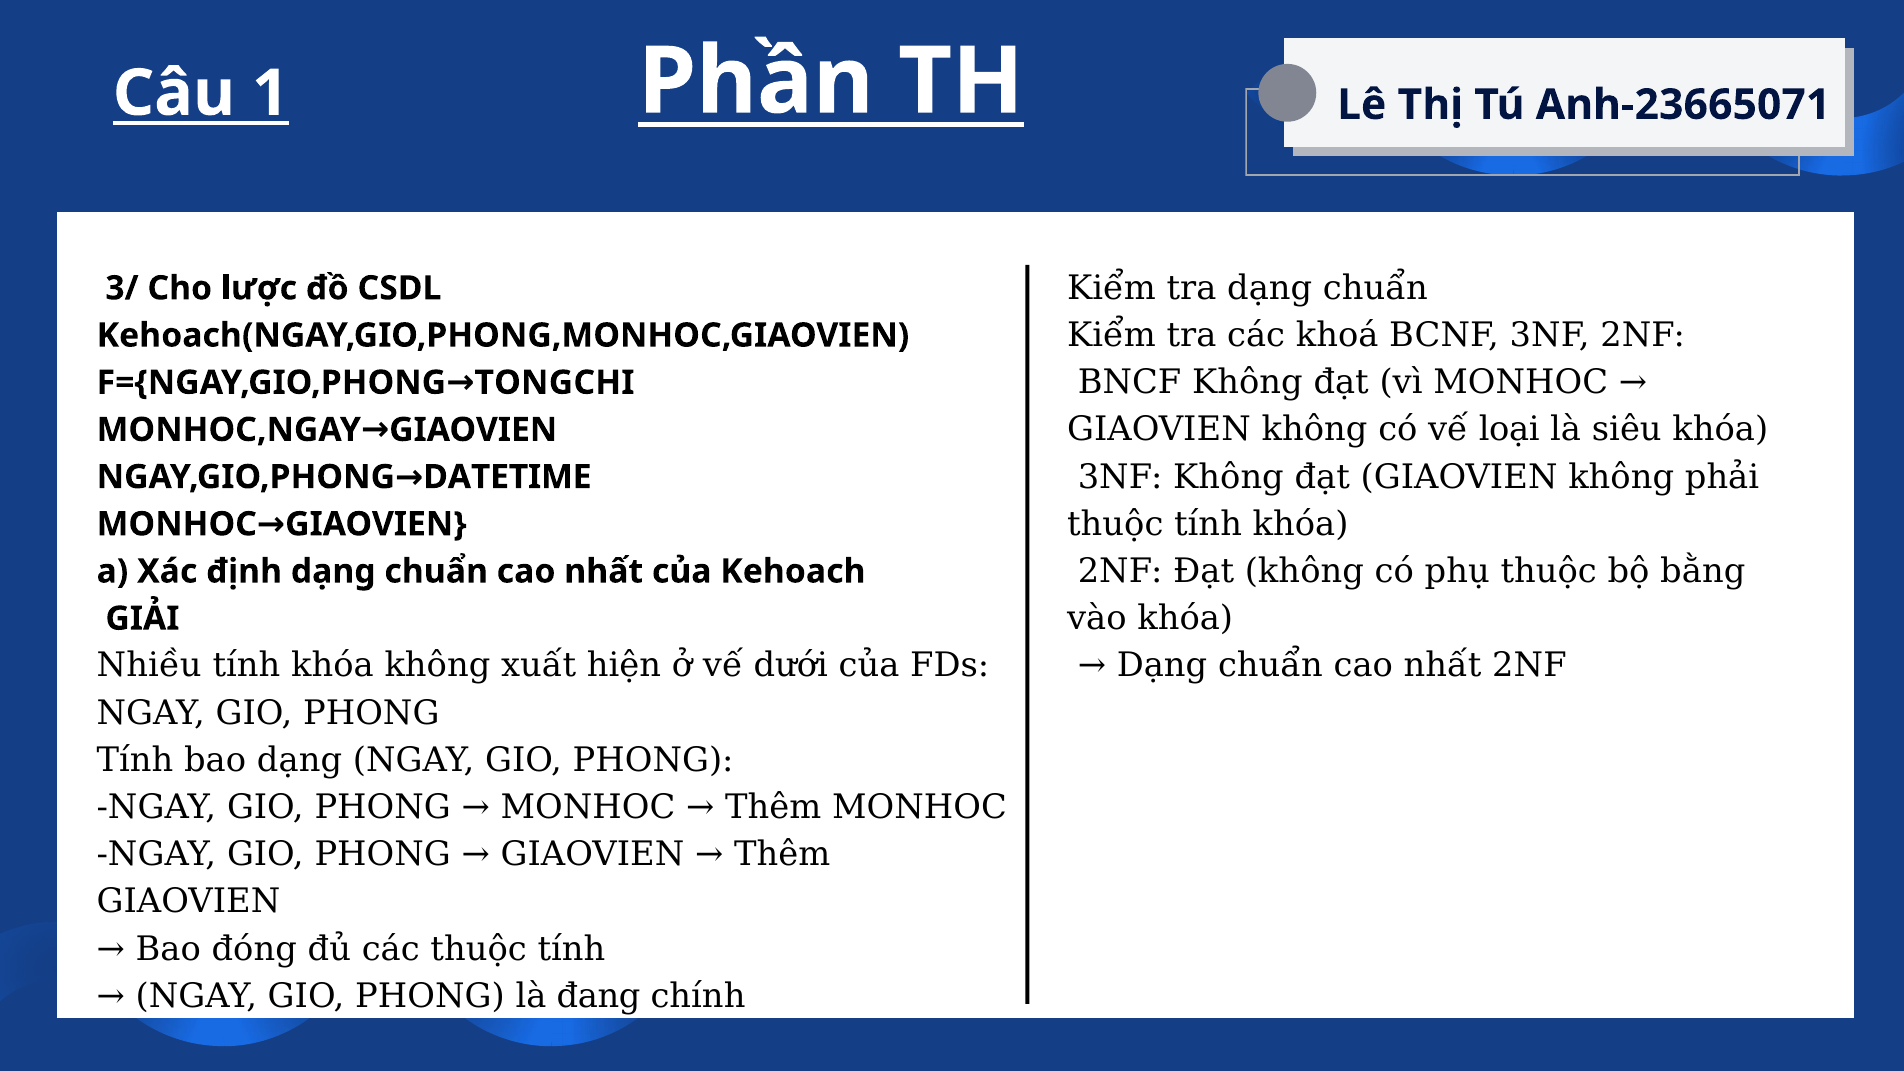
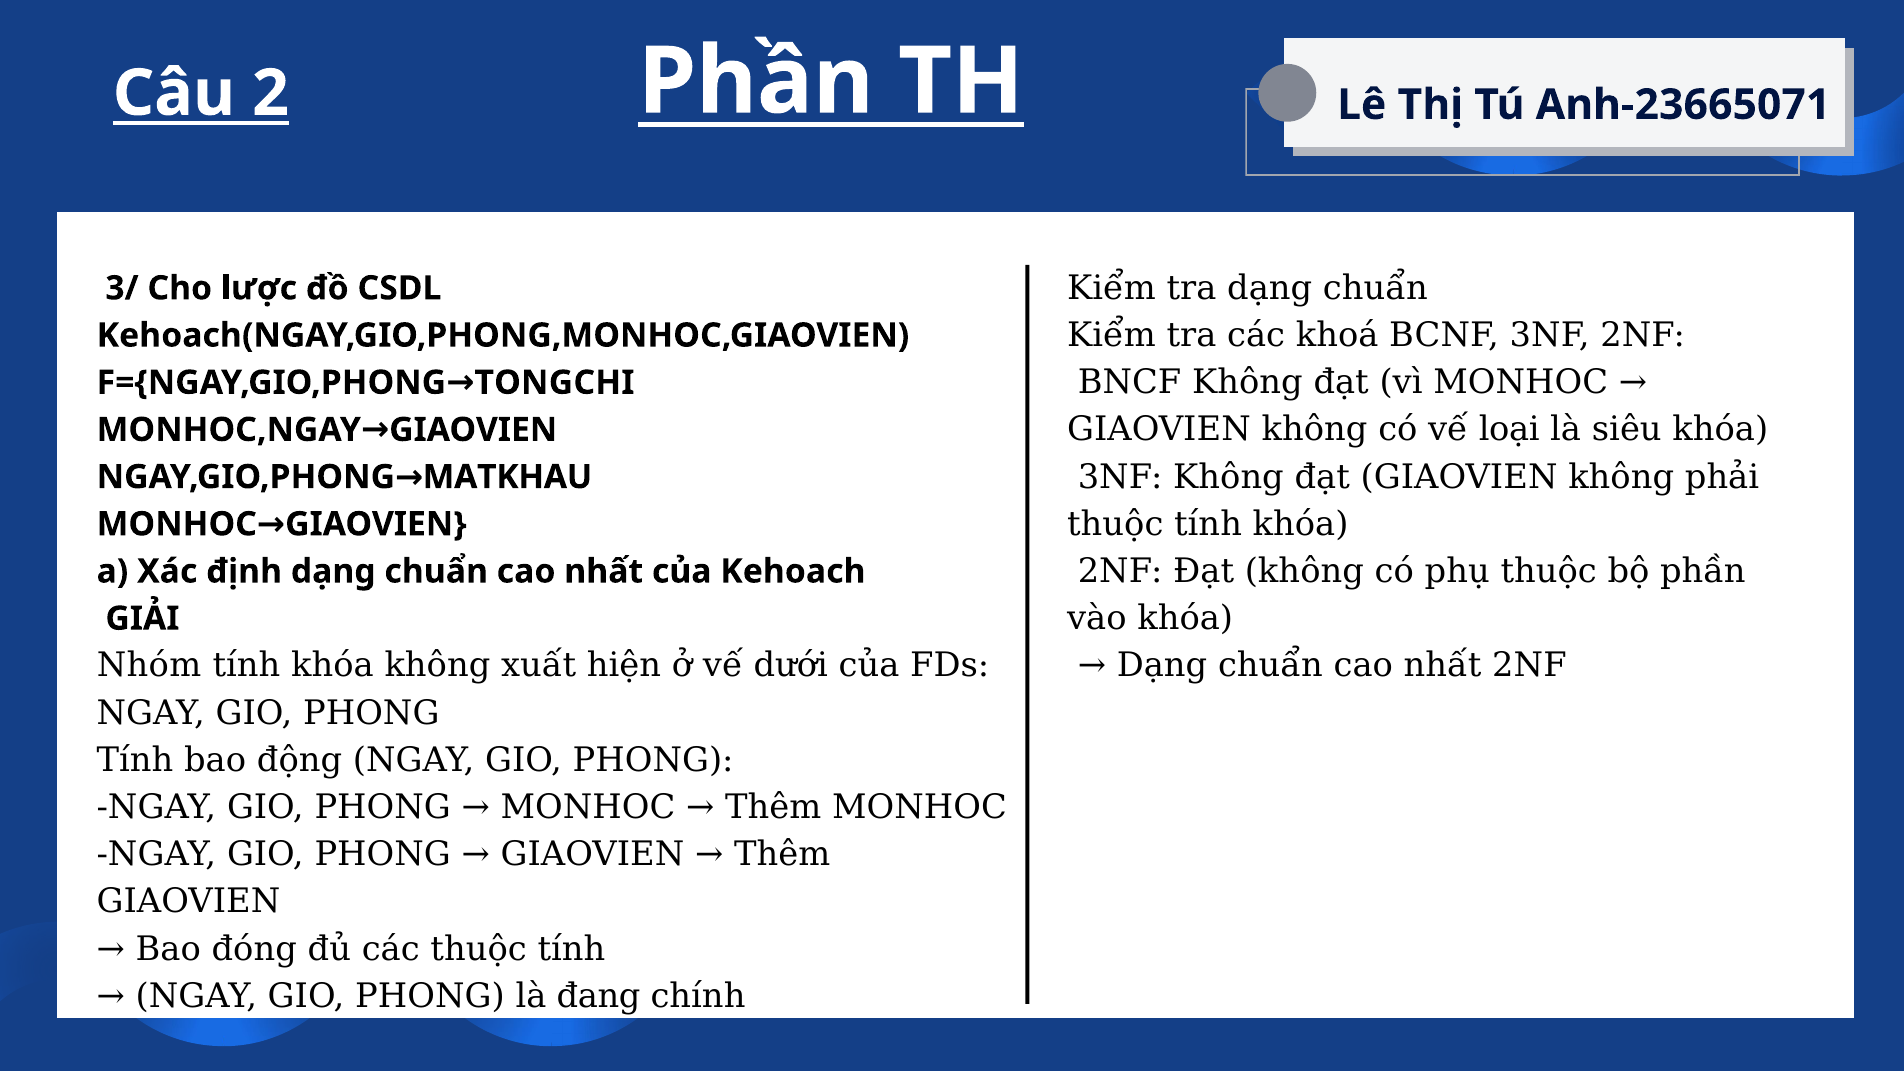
1: 1 -> 2
DATETIME: DATETIME -> MATKHAU
bộ bằng: bằng -> phần
Nhiều: Nhiều -> Nhóm
bao dạng: dạng -> động
